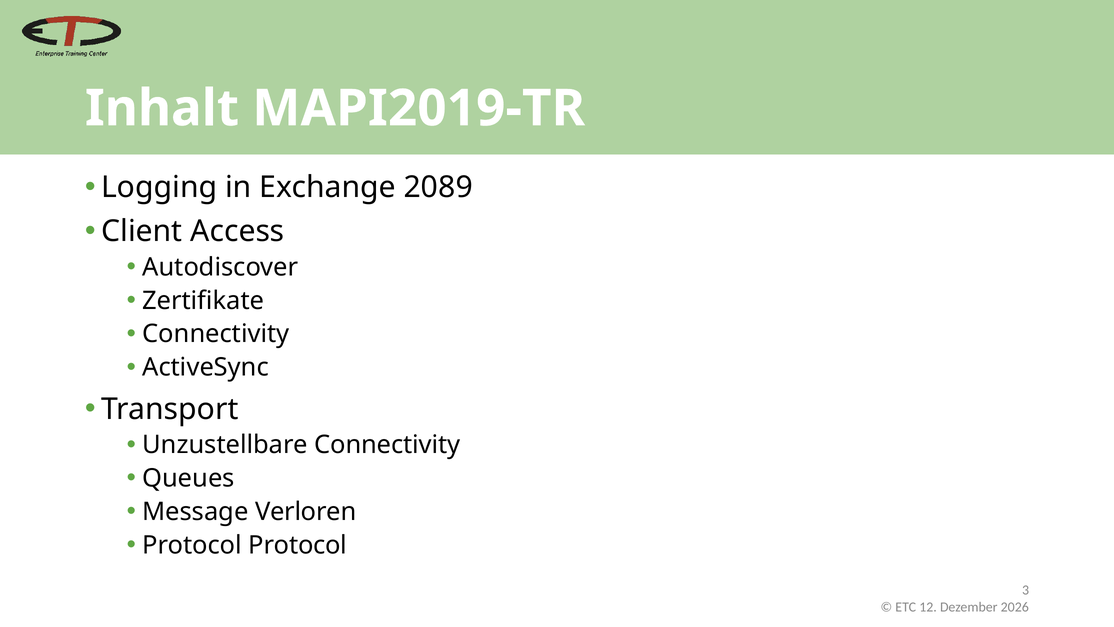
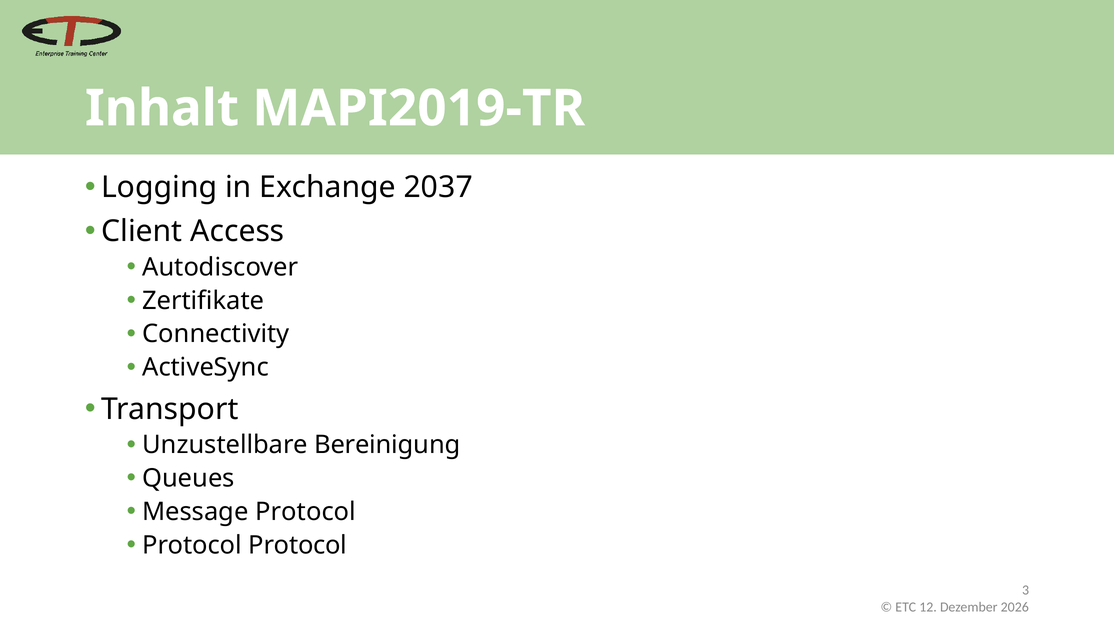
2089: 2089 -> 2037
Unzustellbare Connectivity: Connectivity -> Bereinigung
Message Verloren: Verloren -> Protocol
